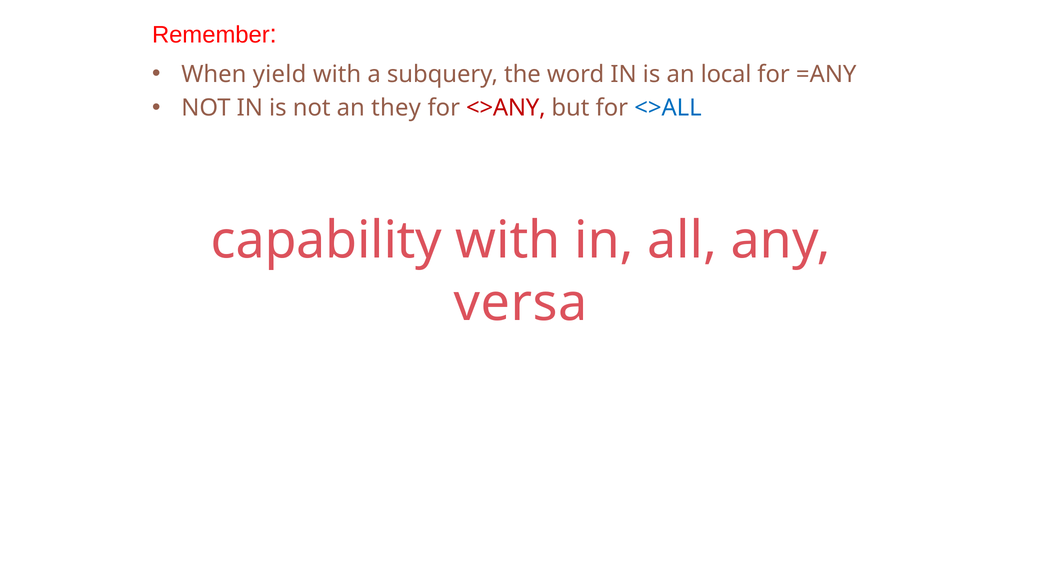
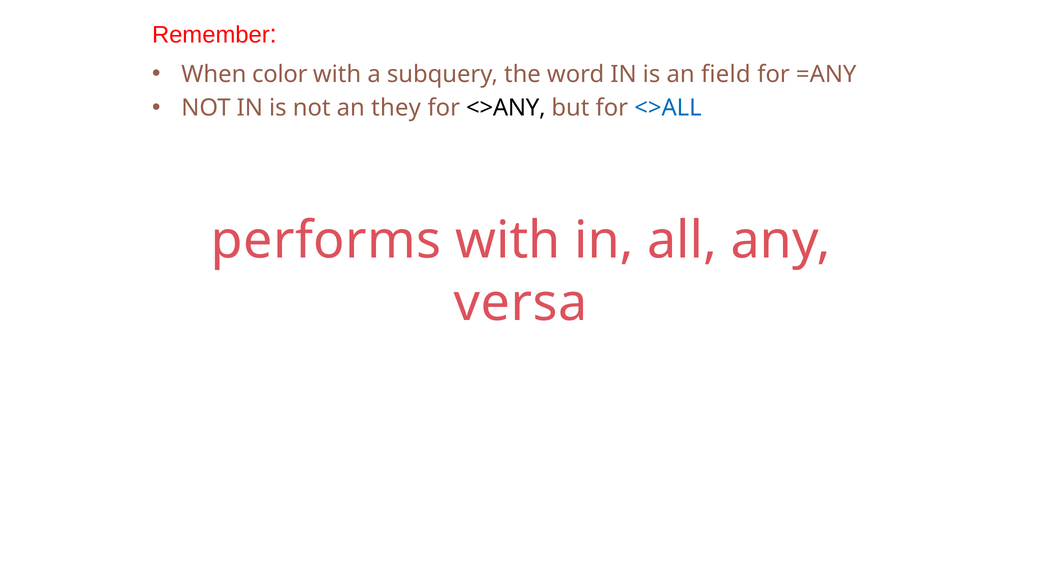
yield: yield -> color
local: local -> field
<>ANY colour: red -> black
capability: capability -> performs
